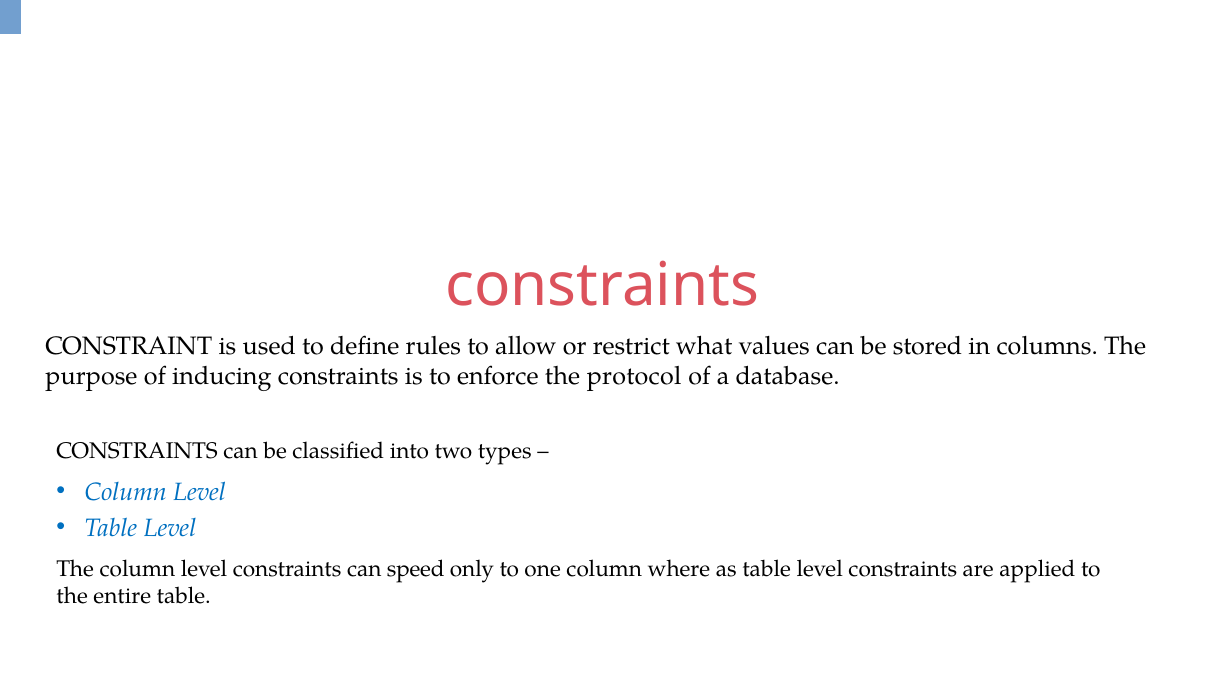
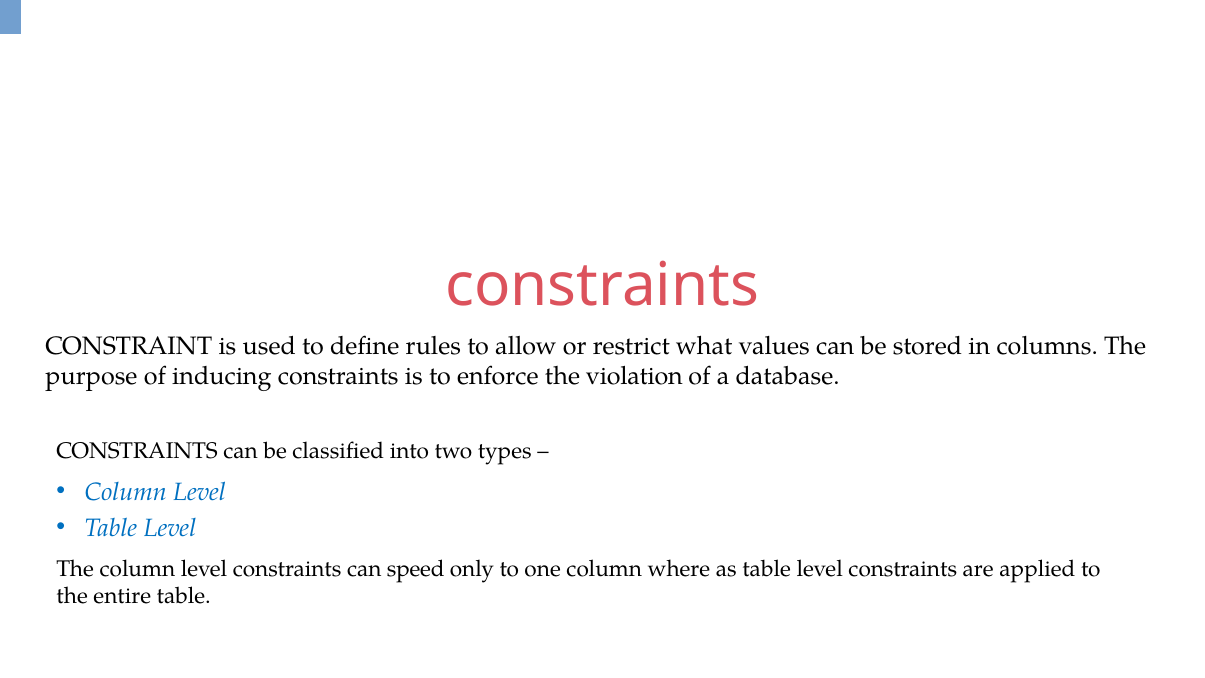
protocol: protocol -> violation
